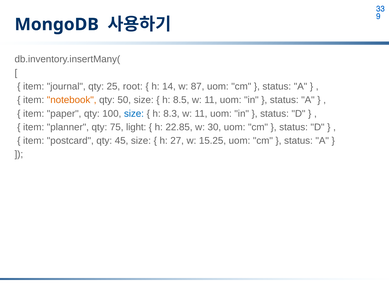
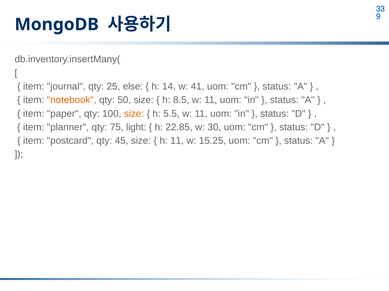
root: root -> else
87: 87 -> 41
size at (134, 114) colour: blue -> orange
8.3: 8.3 -> 5.5
h 27: 27 -> 11
